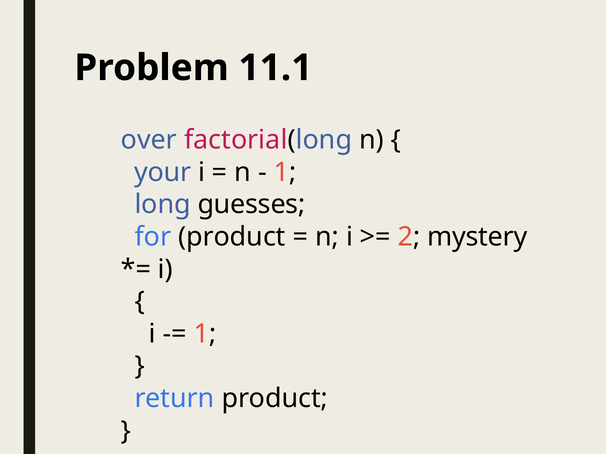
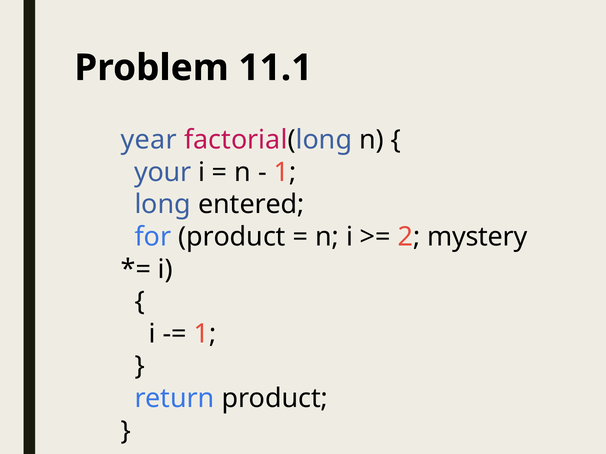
over: over -> year
guesses: guesses -> entered
